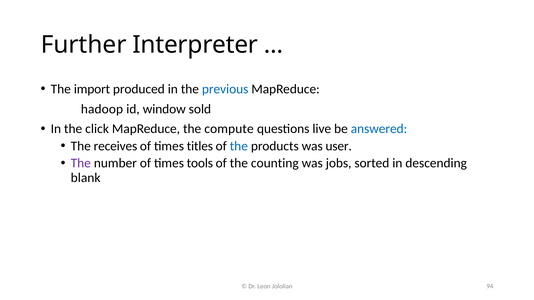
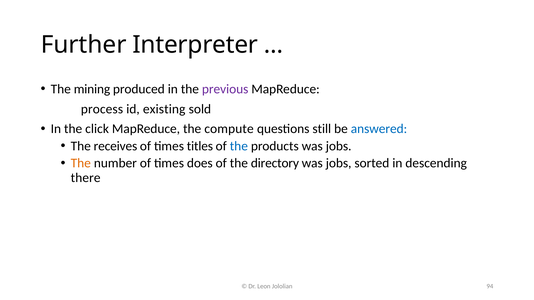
import: import -> mining
previous colour: blue -> purple
hadoop: hadoop -> process
window: window -> existing
live: live -> still
products was user: user -> jobs
The at (81, 163) colour: purple -> orange
tools: tools -> does
counting: counting -> directory
blank: blank -> there
